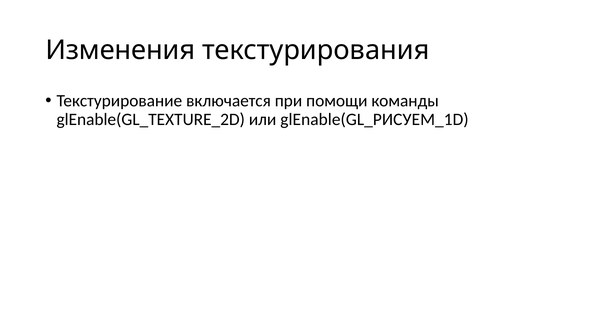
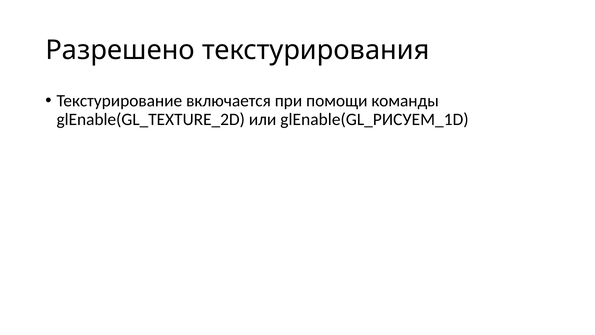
Изменения: Изменения -> Разрешено
